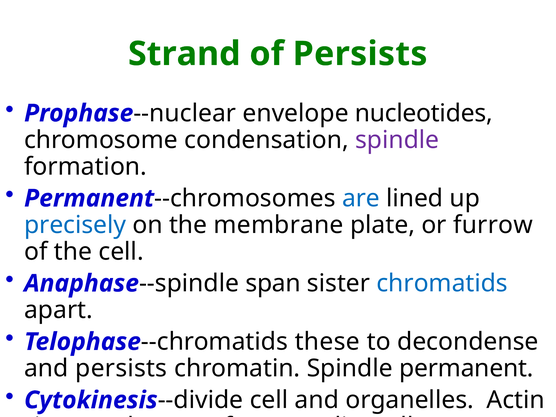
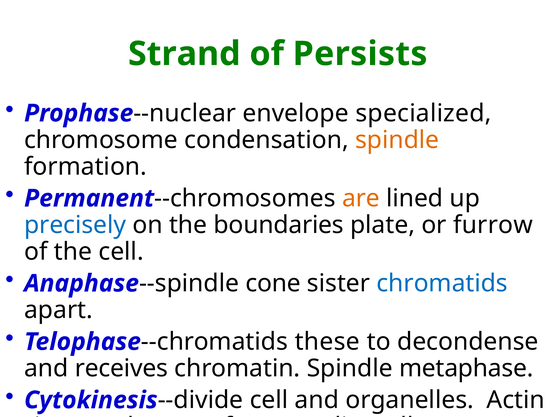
nucleotides: nucleotides -> specialized
spindle at (397, 140) colour: purple -> orange
are colour: blue -> orange
membrane: membrane -> boundaries
span: span -> cone
and persists: persists -> receives
Spindle permanent: permanent -> metaphase
